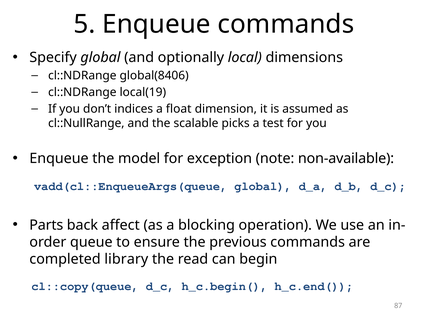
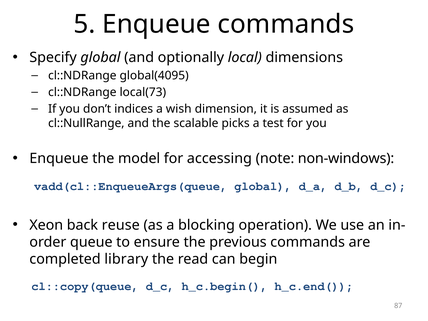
global(8406: global(8406 -> global(4095
local(19: local(19 -> local(73
float: float -> wish
exception: exception -> accessing
non-available: non-available -> non-windows
Parts: Parts -> Xeon
affect: affect -> reuse
